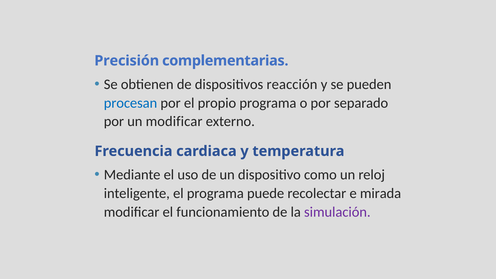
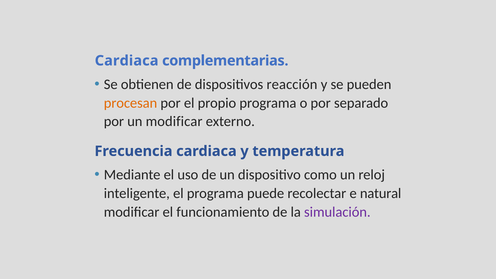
Precisión at (127, 61): Precisión -> Cardiaca
procesan colour: blue -> orange
mirada: mirada -> natural
